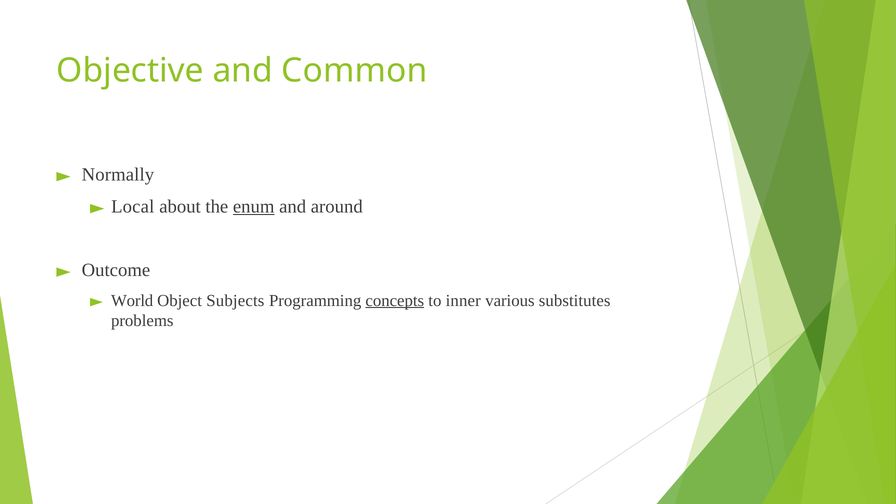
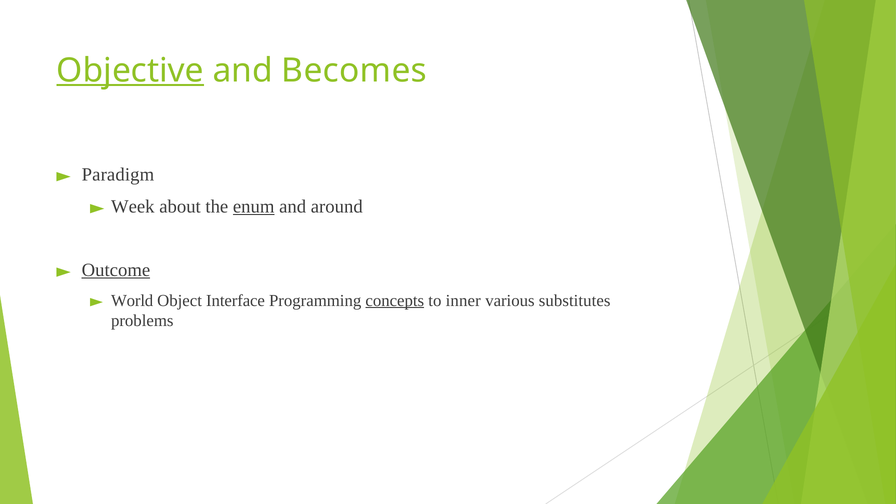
Objective underline: none -> present
Common: Common -> Becomes
Normally: Normally -> Paradigm
Local: Local -> Week
Outcome underline: none -> present
Subjects: Subjects -> Interface
